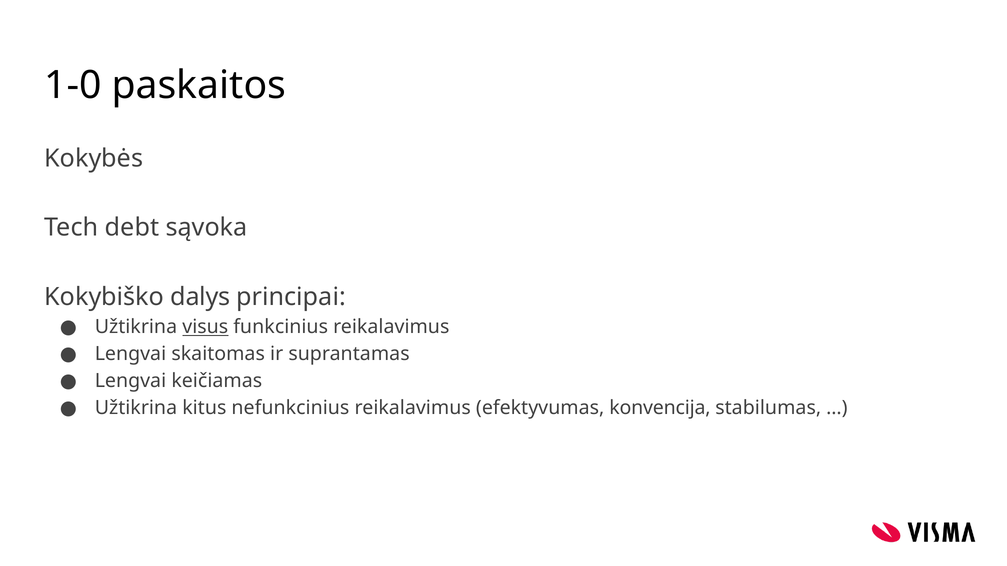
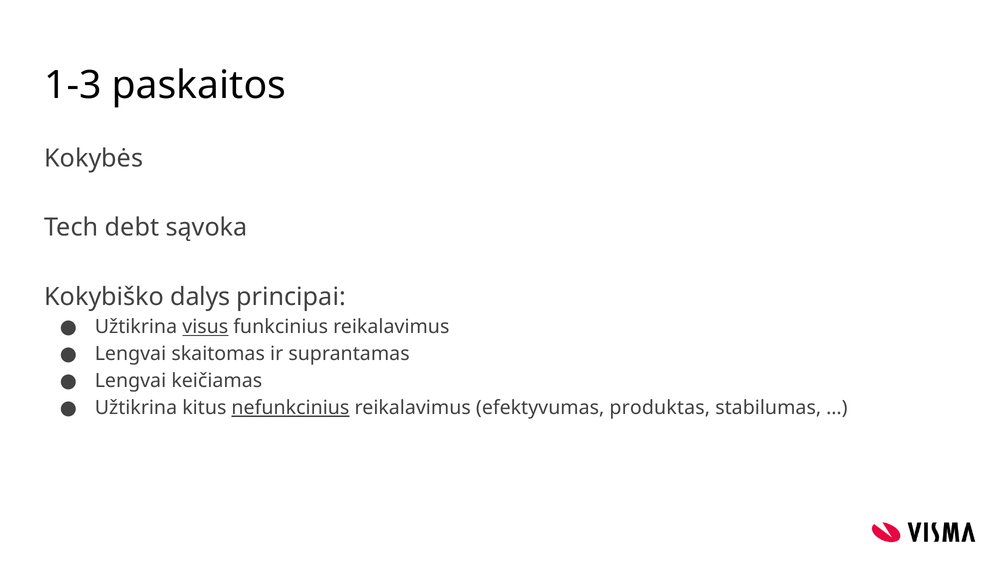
1-0: 1-0 -> 1-3
nefunkcinius underline: none -> present
konvencija: konvencija -> produktas
